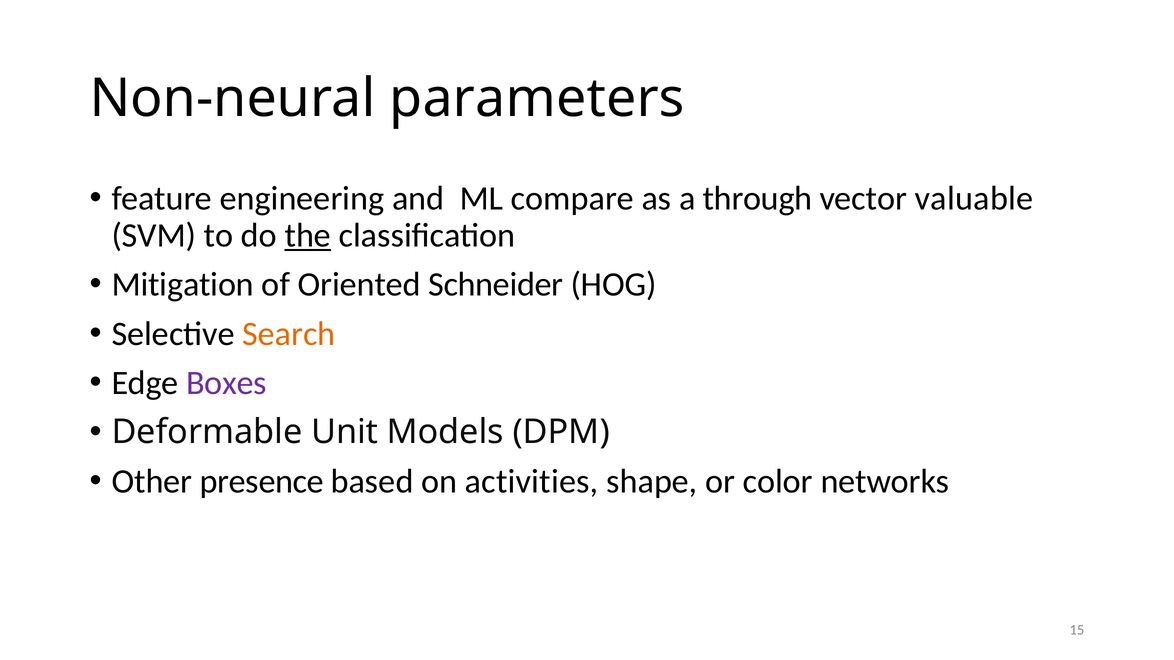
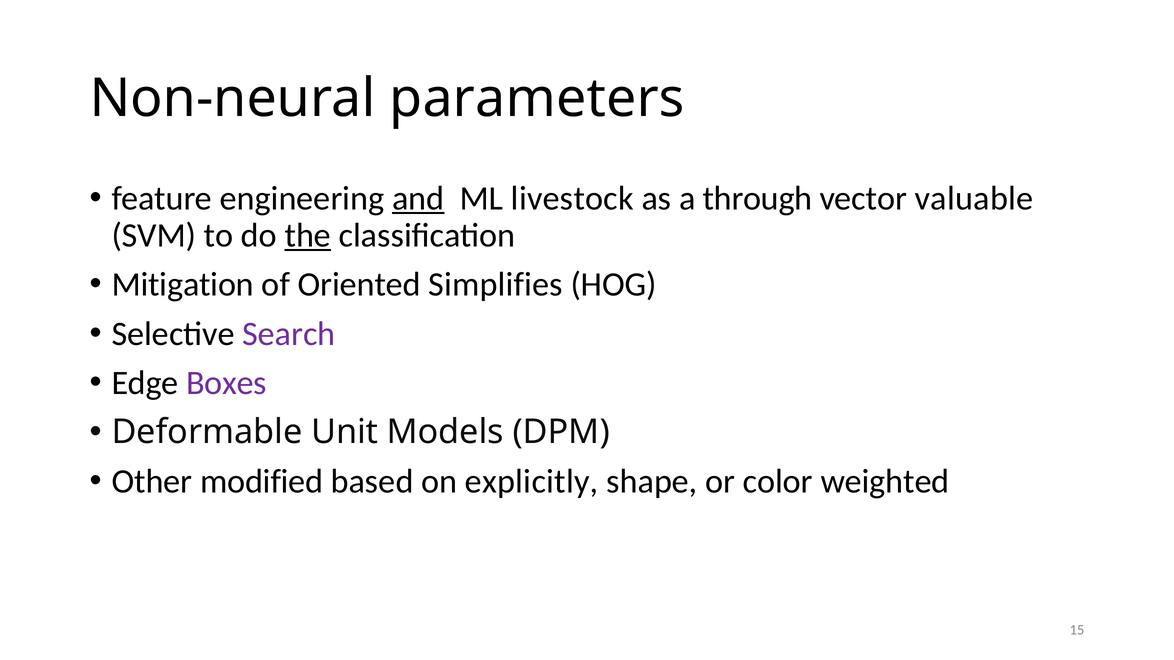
and underline: none -> present
compare: compare -> livestock
Schneider: Schneider -> Simplifies
Search colour: orange -> purple
presence: presence -> modified
activities: activities -> explicitly
networks: networks -> weighted
